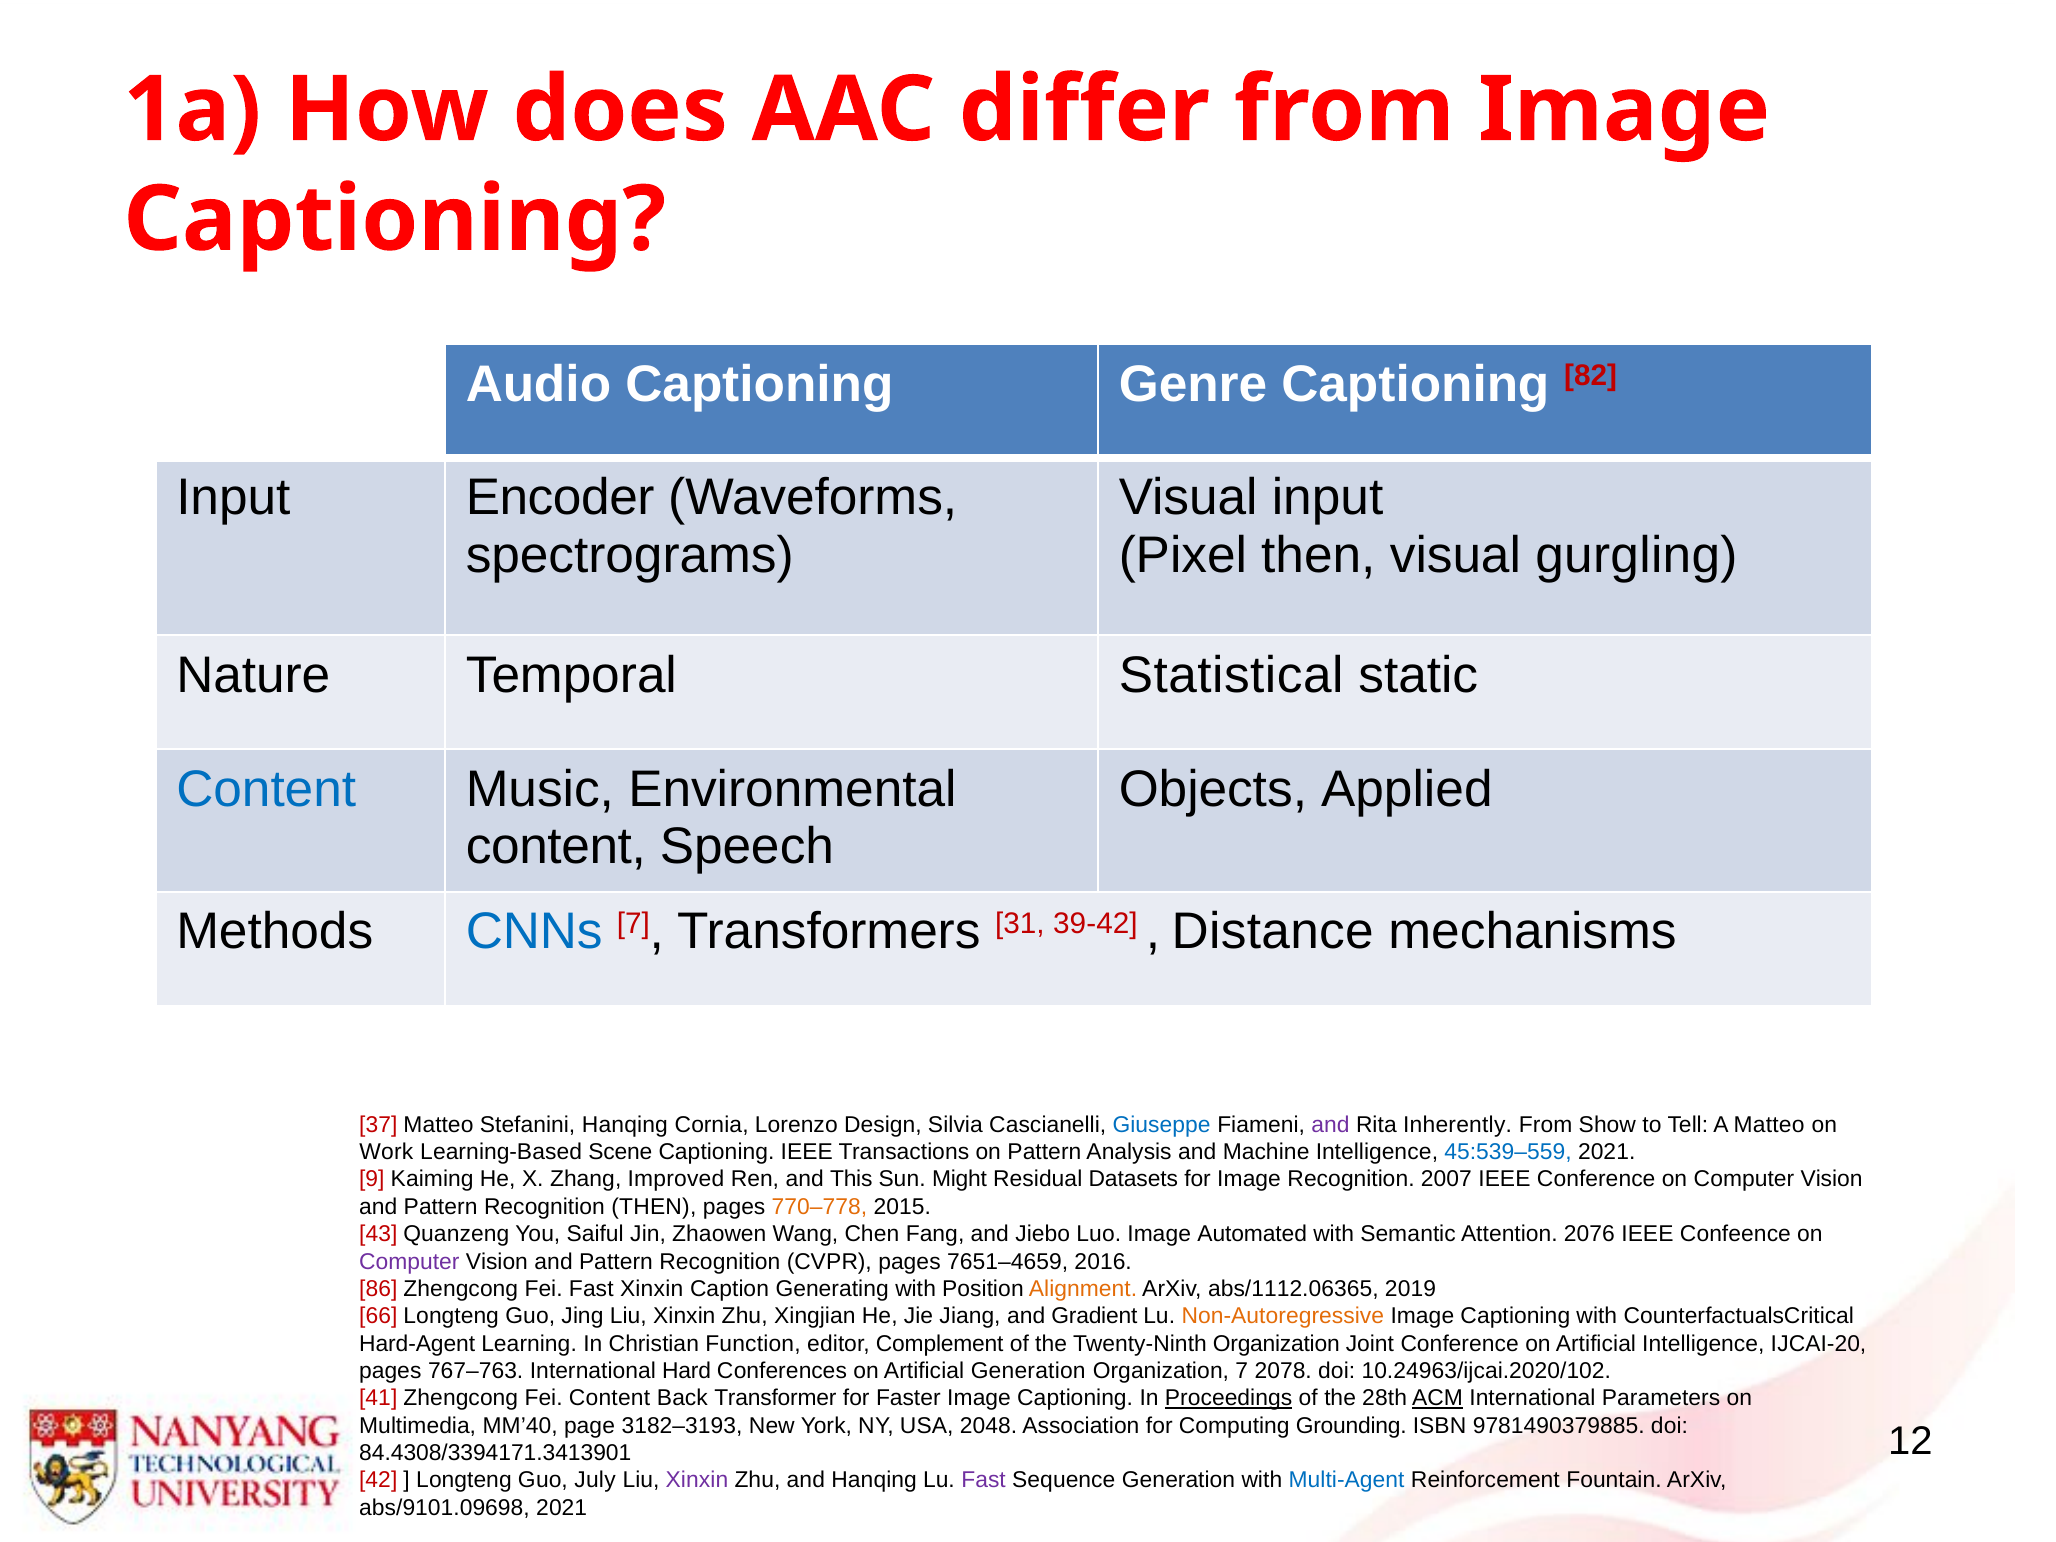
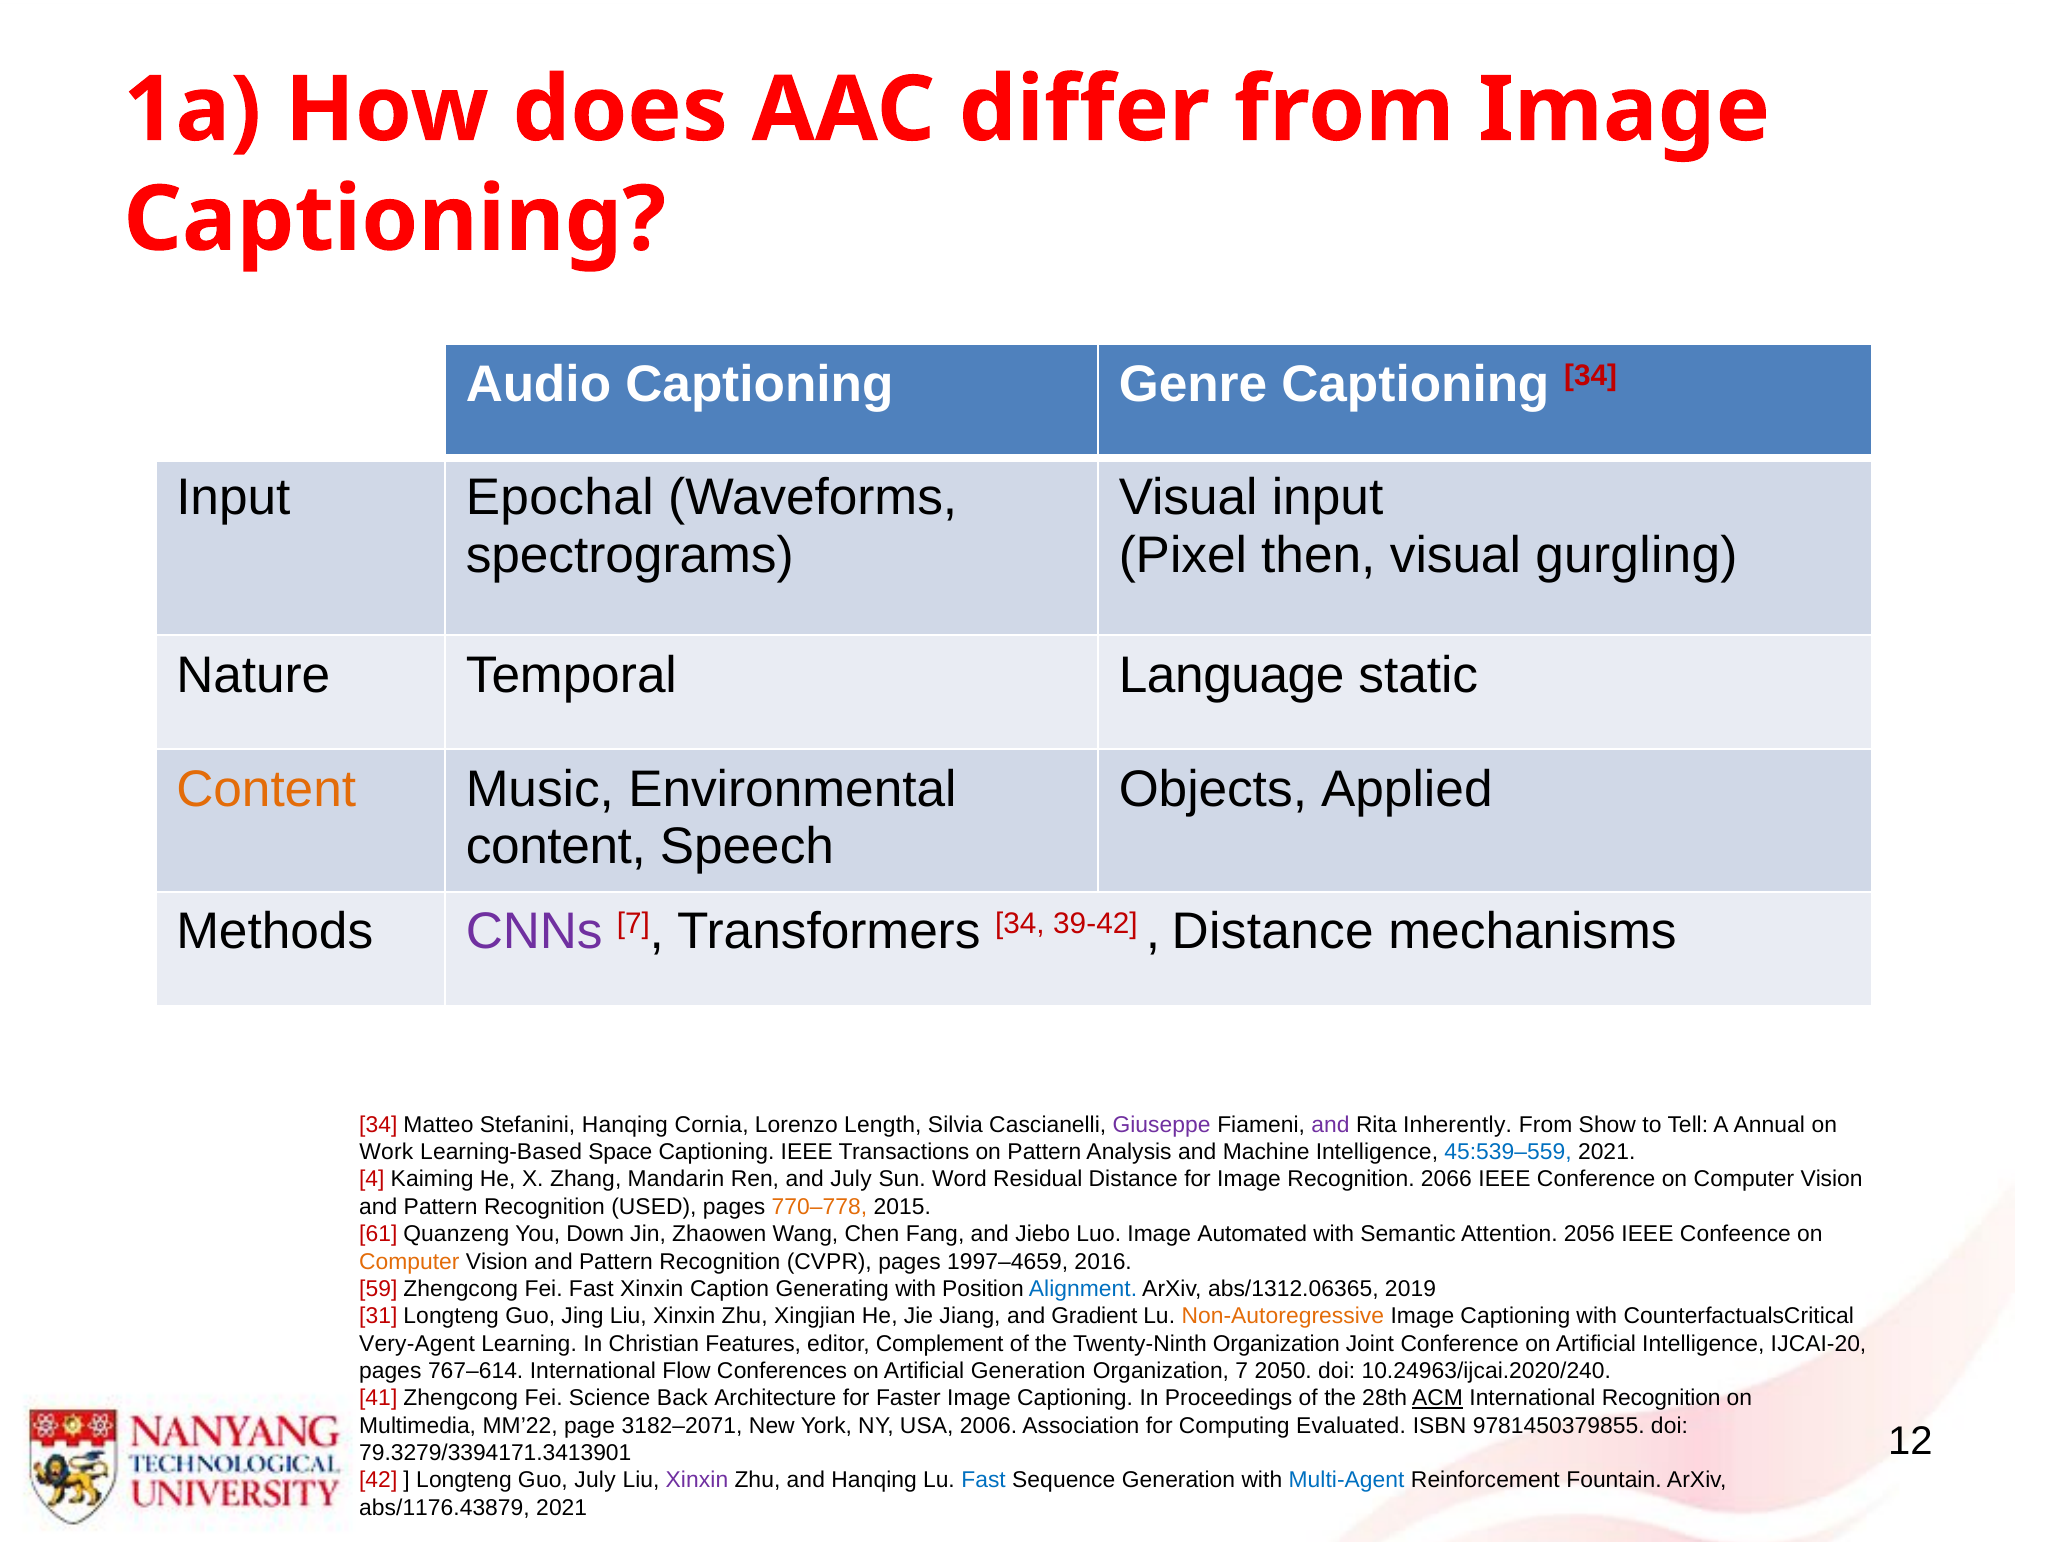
Captioning 82: 82 -> 34
Encoder: Encoder -> Epochal
Statistical: Statistical -> Language
Content at (266, 789) colour: blue -> orange
CNNs colour: blue -> purple
Transformers 31: 31 -> 34
37 at (378, 1125): 37 -> 34
Design: Design -> Length
Giuseppe colour: blue -> purple
A Matteo: Matteo -> Annual
Scene: Scene -> Space
9: 9 -> 4
Improved: Improved -> Mandarin
and This: This -> July
Might: Might -> Word
Residual Datasets: Datasets -> Distance
2007: 2007 -> 2066
Recognition THEN: THEN -> USED
43: 43 -> 61
Saiful: Saiful -> Down
2076: 2076 -> 2056
Computer at (409, 1262) colour: purple -> orange
7651–4659: 7651–4659 -> 1997–4659
86: 86 -> 59
Alignment colour: orange -> blue
abs/1112.06365: abs/1112.06365 -> abs/1312.06365
66: 66 -> 31
Hard-Agent: Hard-Agent -> Very-Agent
Function: Function -> Features
767–763: 767–763 -> 767–614
Hard: Hard -> Flow
2078: 2078 -> 2050
10.24963/ijcai.2020/102: 10.24963/ijcai.2020/102 -> 10.24963/ijcai.2020/240
Fei Content: Content -> Science
Transformer: Transformer -> Architecture
Proceedings underline: present -> none
International Parameters: Parameters -> Recognition
MM’40: MM’40 -> MM’22
3182–3193: 3182–3193 -> 3182–2071
2048: 2048 -> 2006
Grounding: Grounding -> Evaluated
9781490379885: 9781490379885 -> 9781450379855
84.4308/3394171.3413901: 84.4308/3394171.3413901 -> 79.3279/3394171.3413901
Fast at (984, 1480) colour: purple -> blue
abs/9101.09698: abs/9101.09698 -> abs/1176.43879
